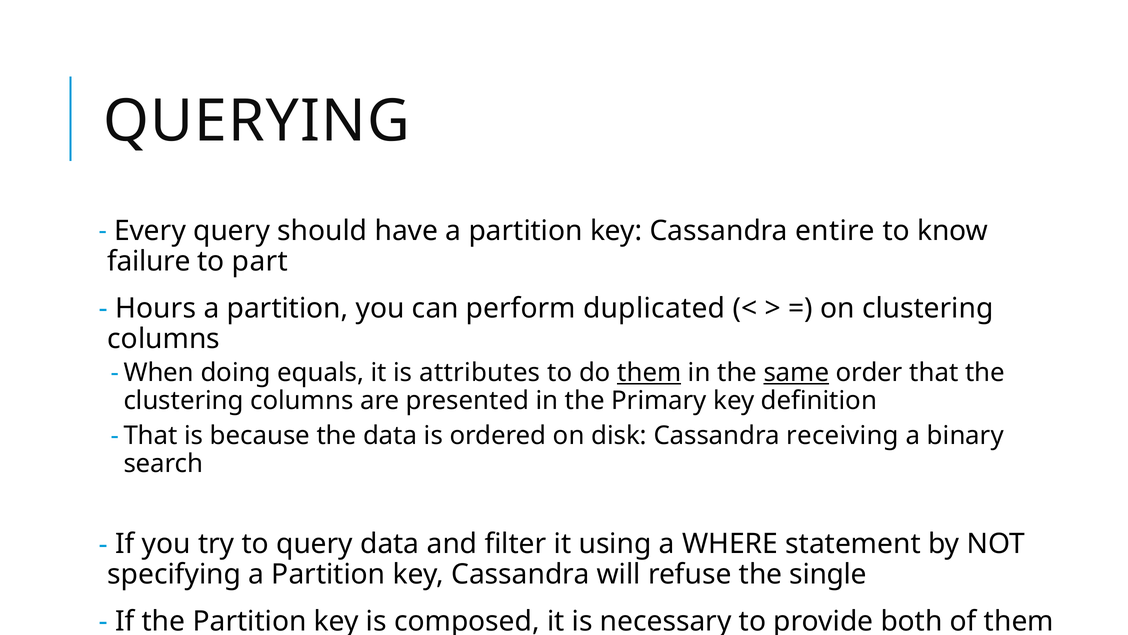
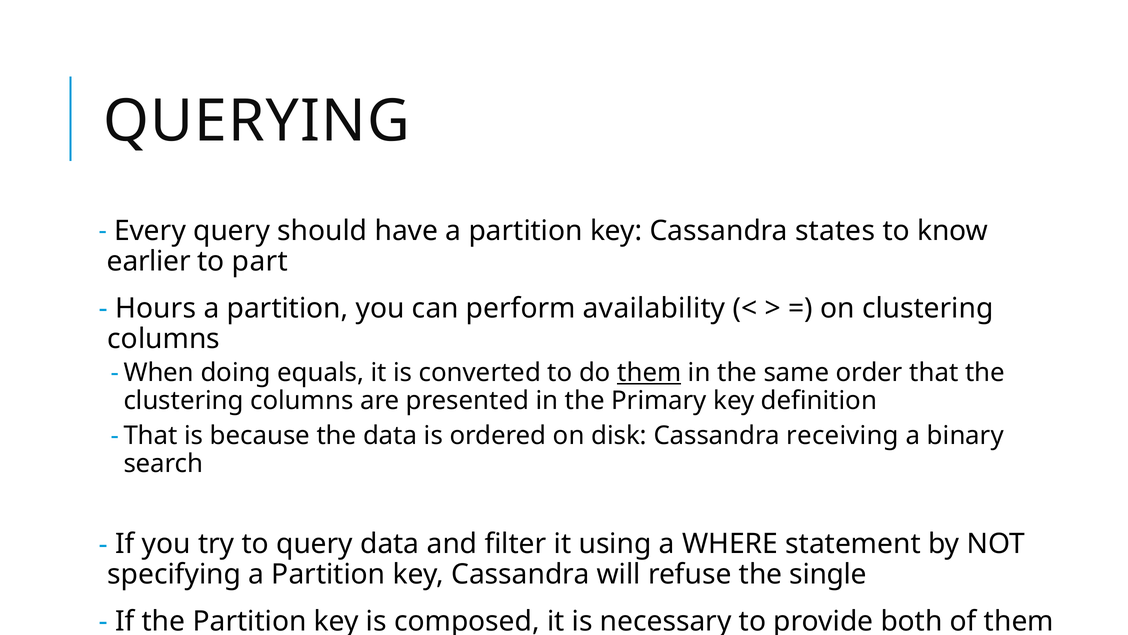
entire: entire -> states
failure: failure -> earlier
duplicated: duplicated -> availability
attributes: attributes -> converted
same underline: present -> none
